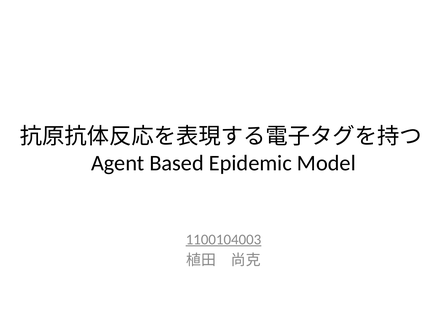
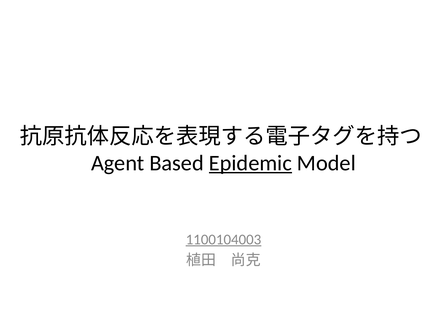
Epidemic underline: none -> present
